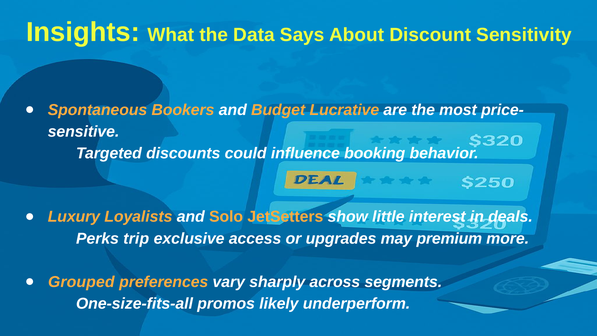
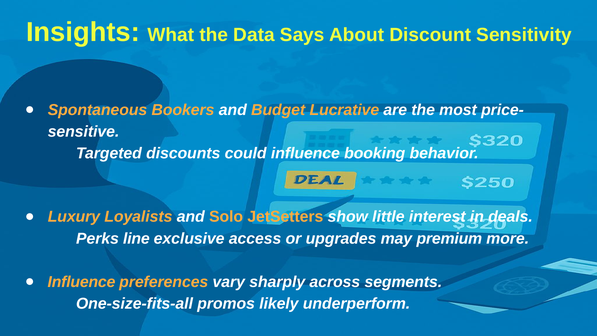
trip: trip -> line
Grouped at (81, 282): Grouped -> Influence
